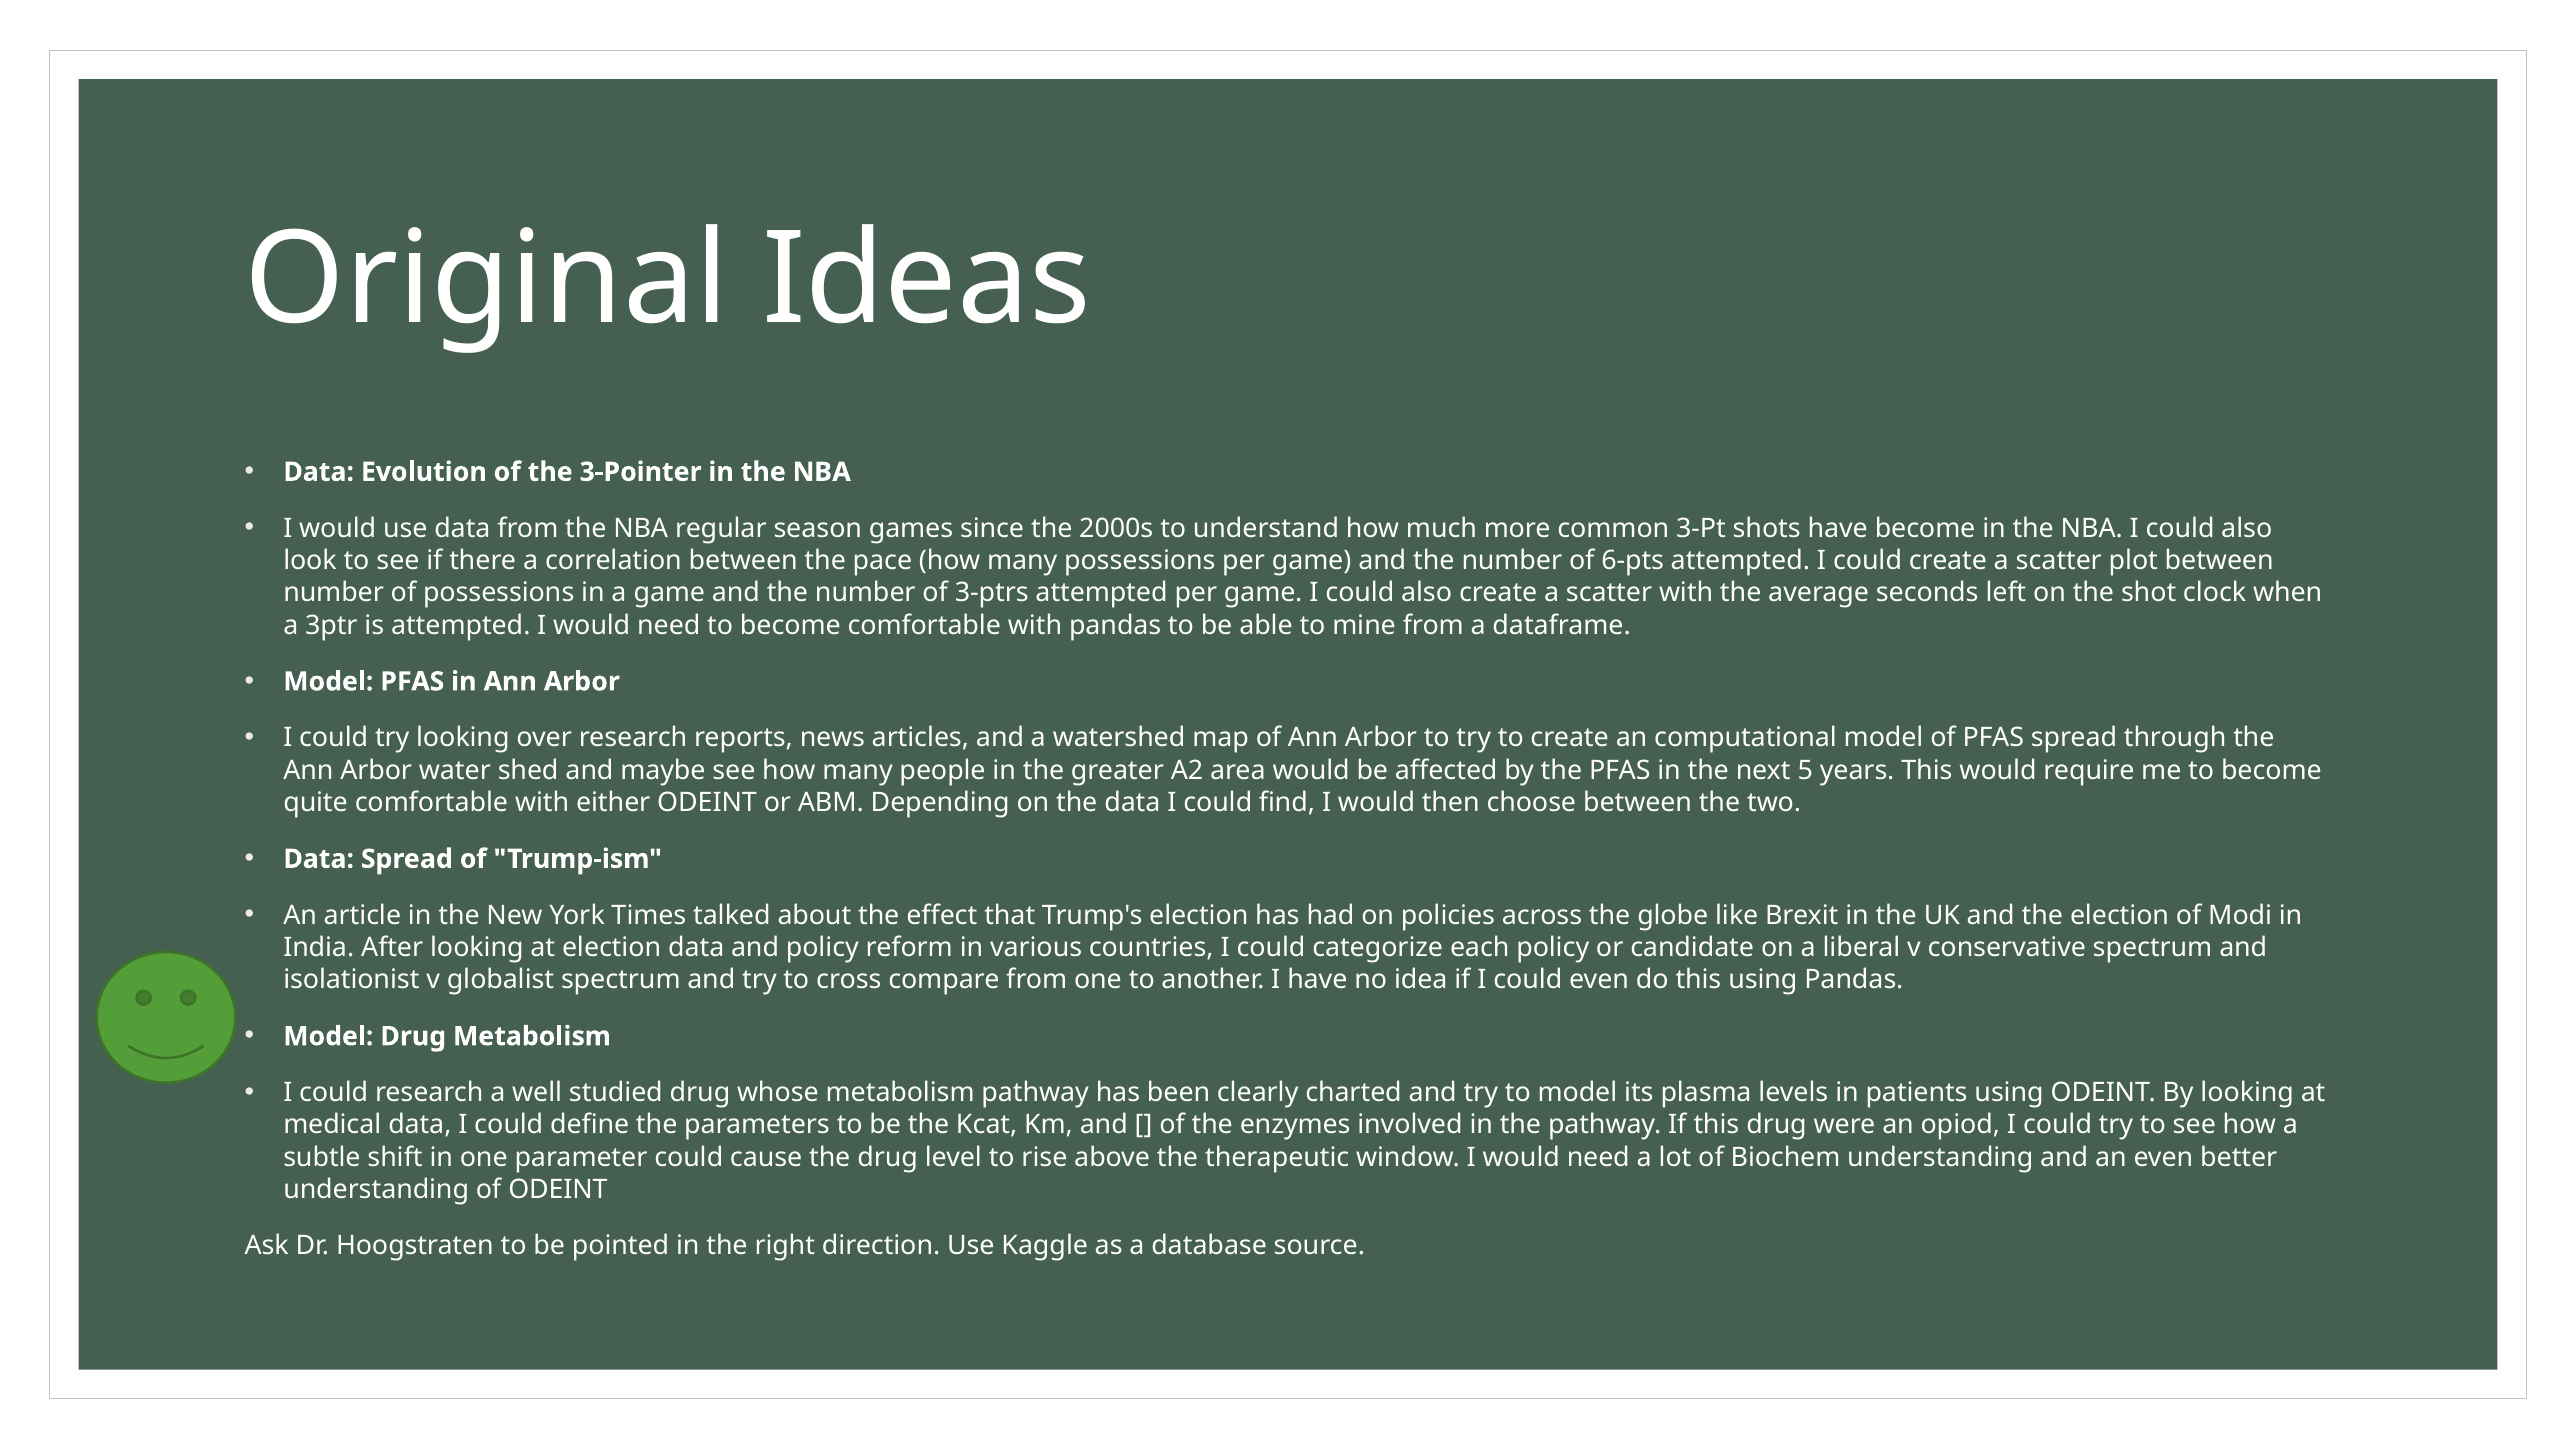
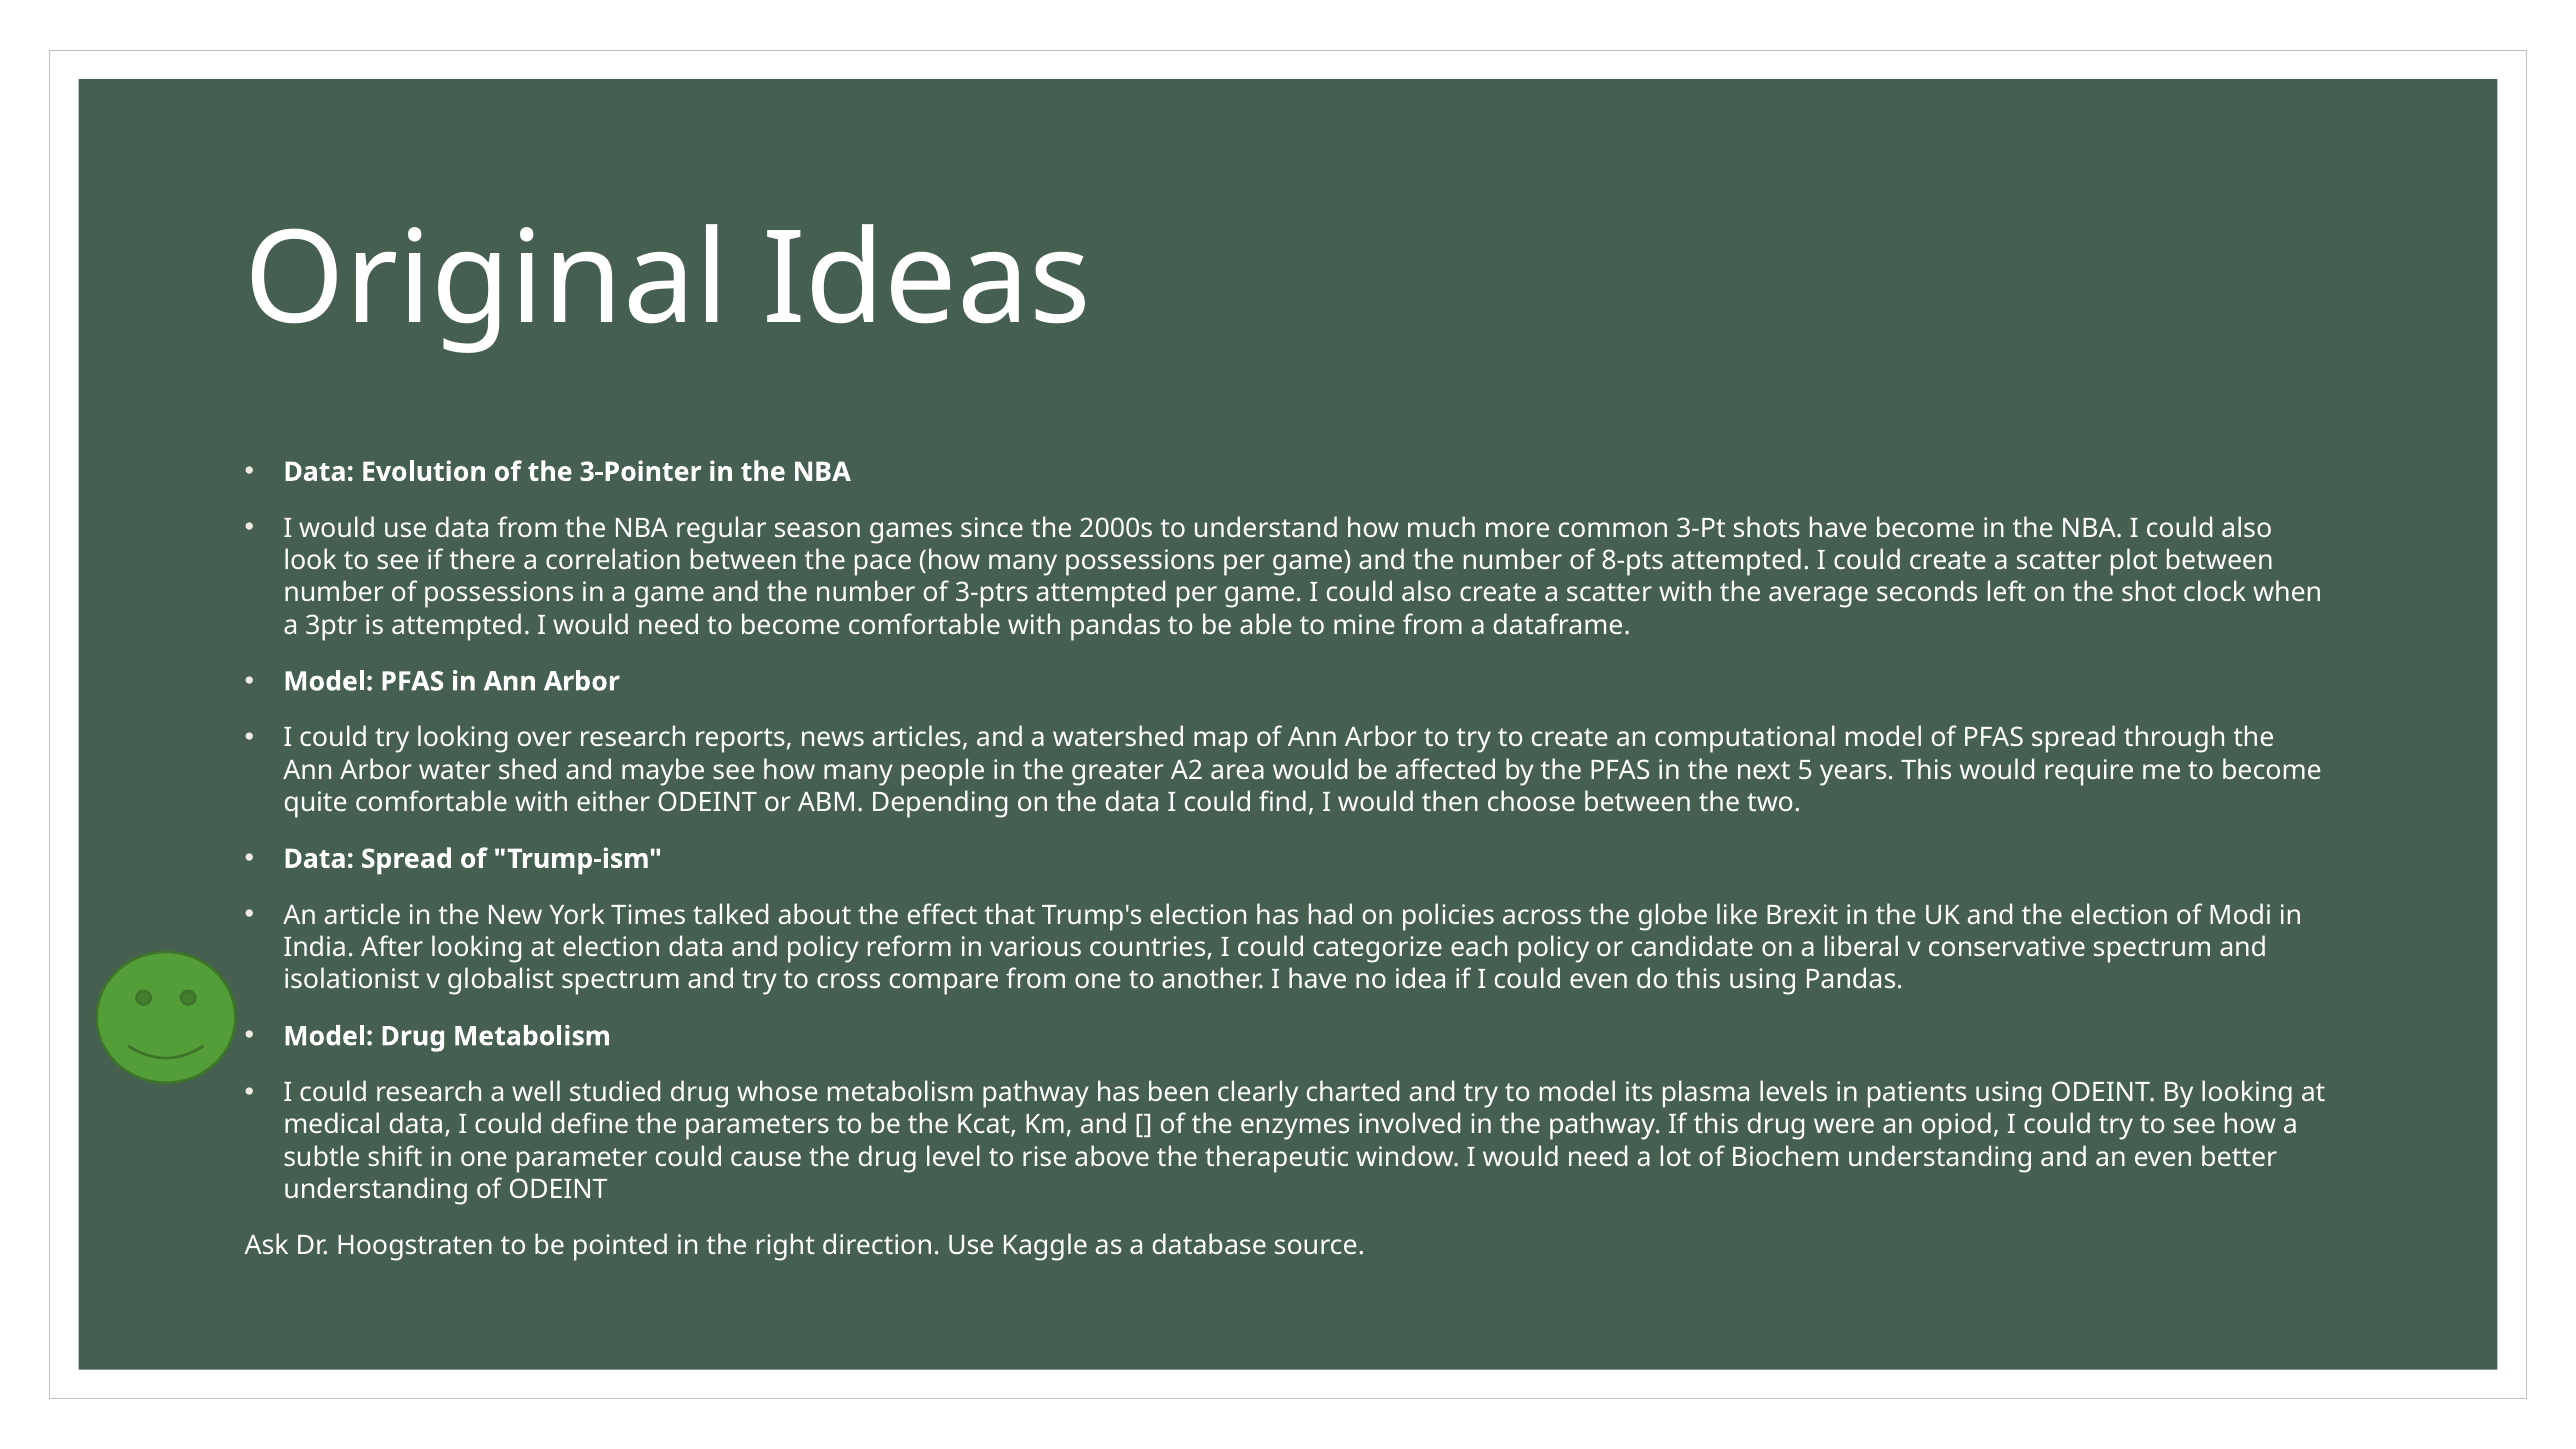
6-pts: 6-pts -> 8-pts
